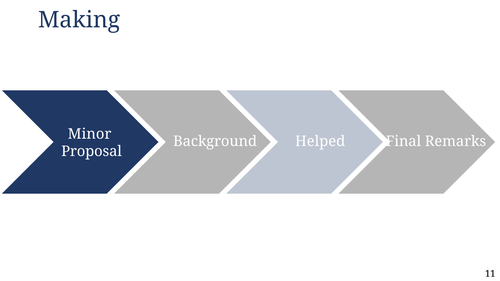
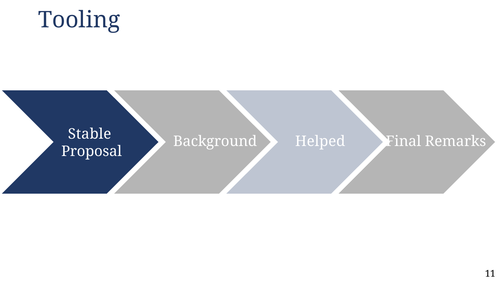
Making: Making -> Tooling
Minor: Minor -> Stable
